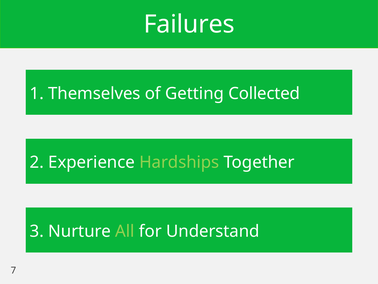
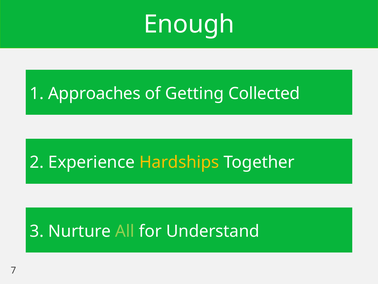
Failures: Failures -> Enough
Themselves: Themselves -> Approaches
Hardships colour: light green -> yellow
